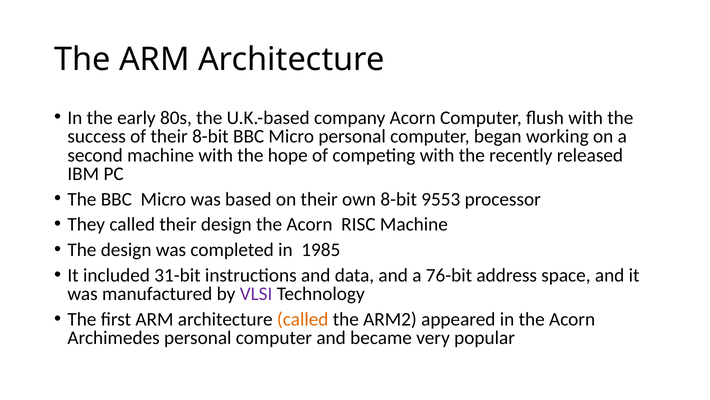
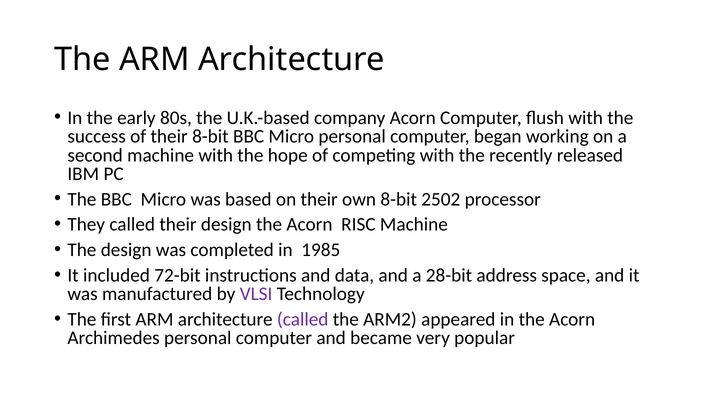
9553: 9553 -> 2502
31-bit: 31-bit -> 72-bit
76-bit: 76-bit -> 28-bit
called at (303, 319) colour: orange -> purple
